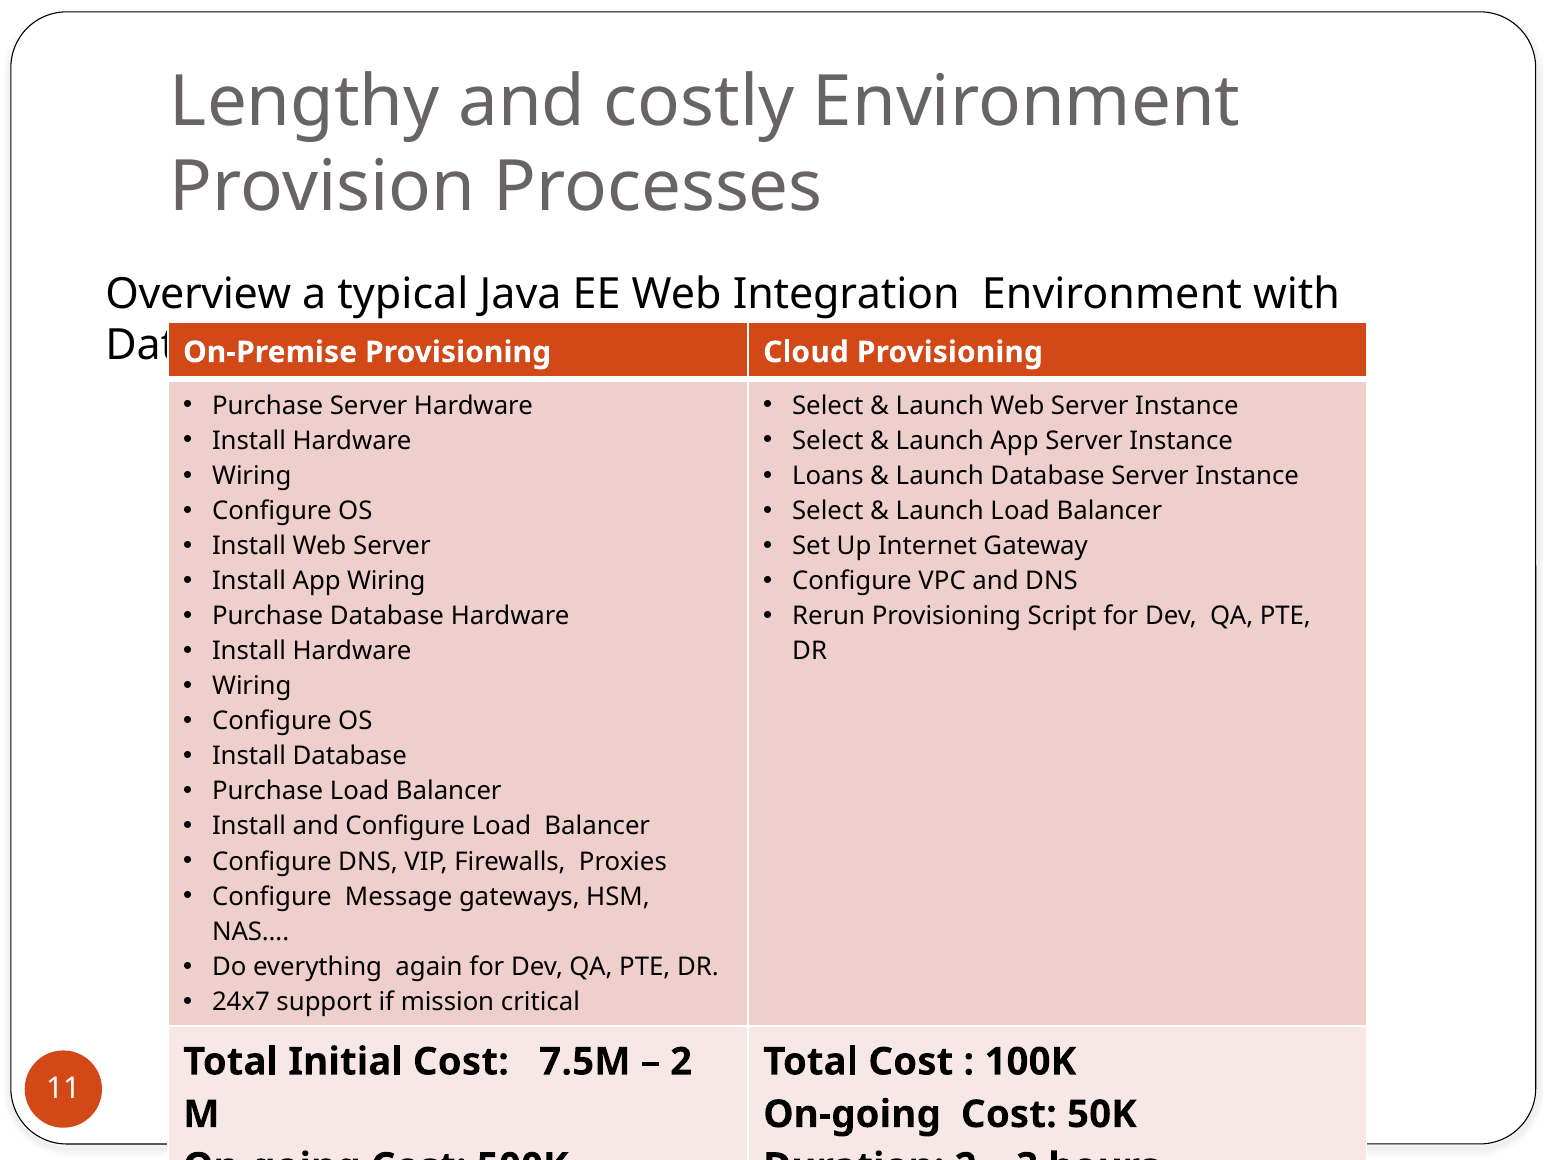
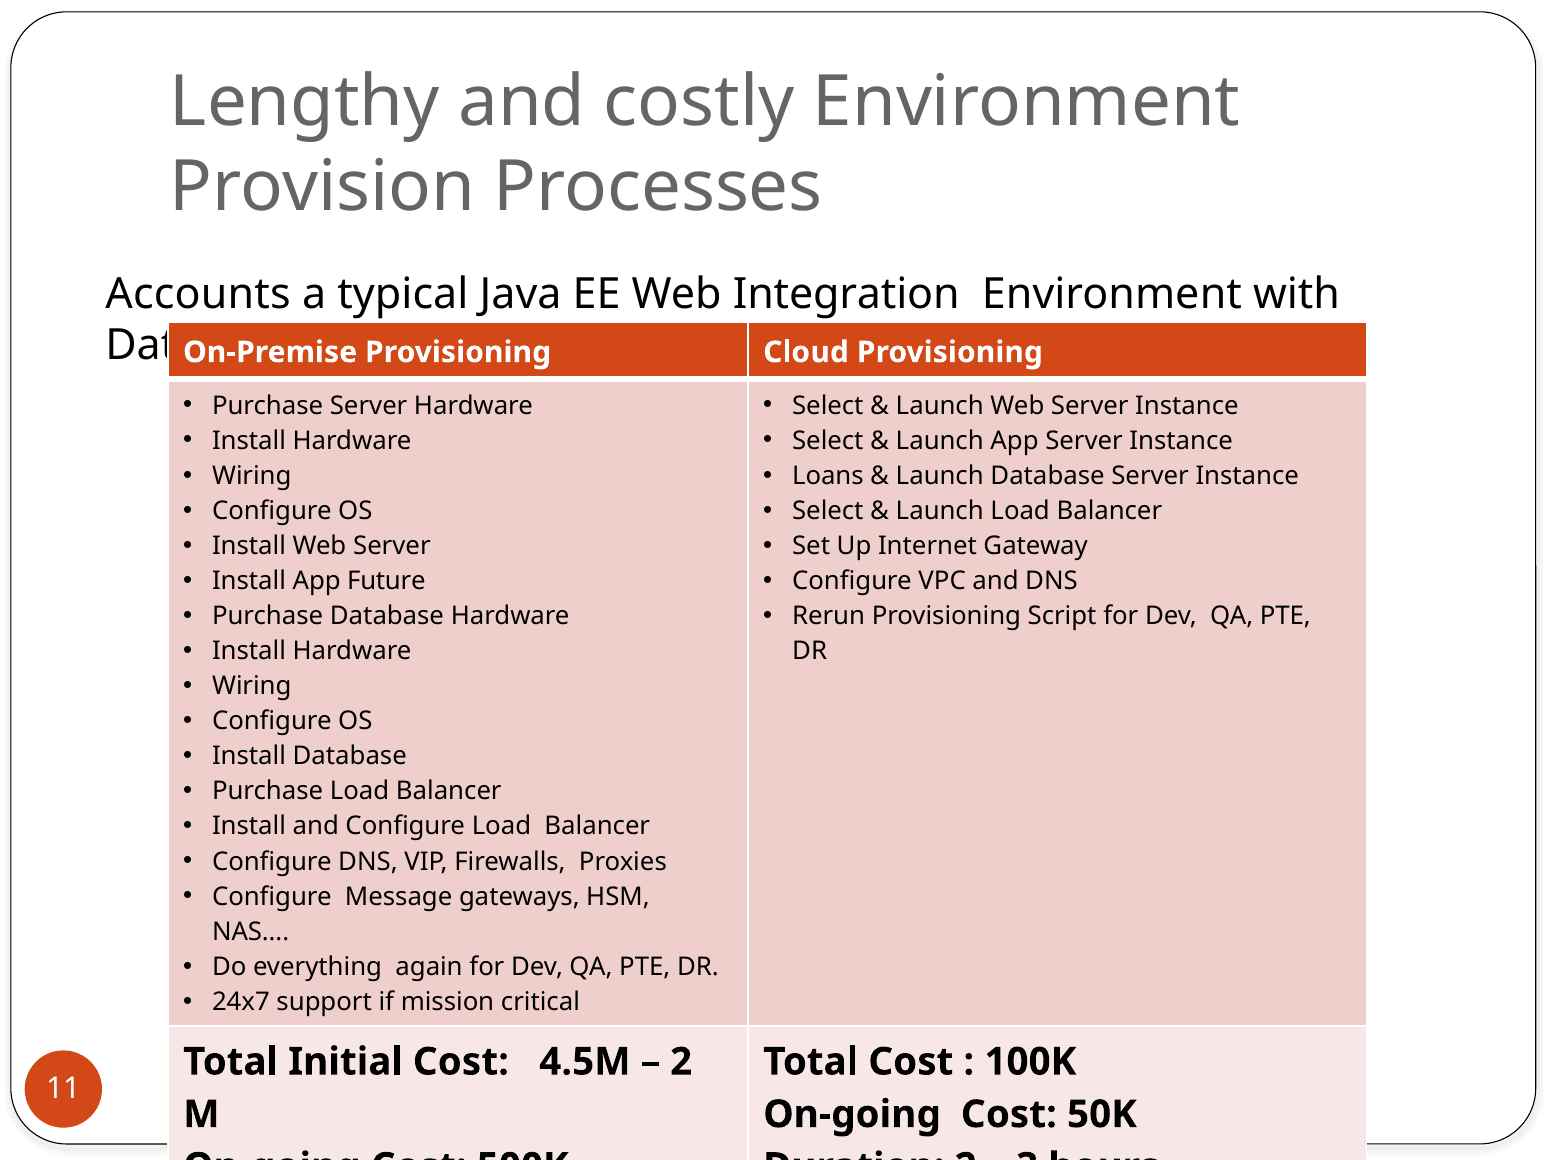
Overview: Overview -> Accounts
App Wiring: Wiring -> Future
7.5M: 7.5M -> 4.5M
